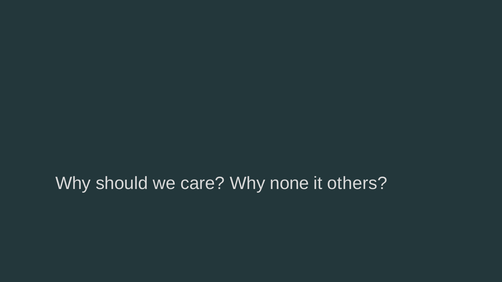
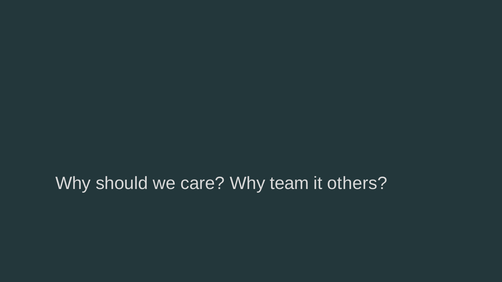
none: none -> team
